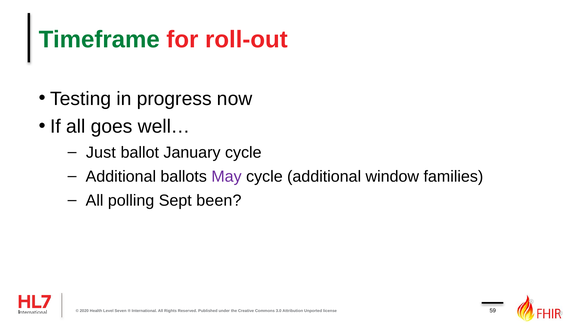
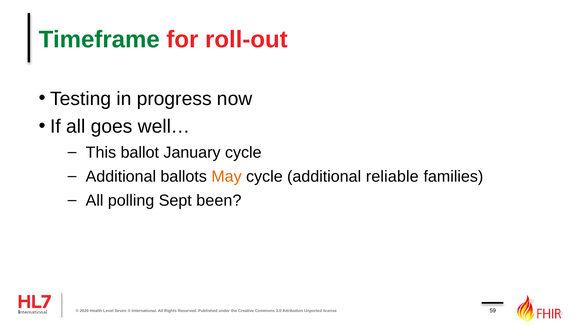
Just: Just -> This
May colour: purple -> orange
window: window -> reliable
